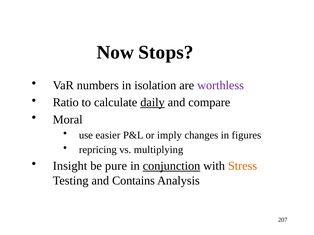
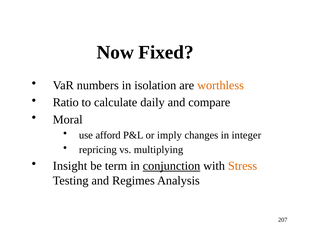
Stops: Stops -> Fixed
worthless colour: purple -> orange
daily underline: present -> none
easier: easier -> afford
figures: figures -> integer
pure: pure -> term
Contains: Contains -> Regimes
